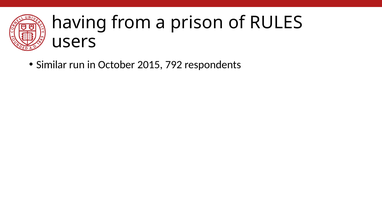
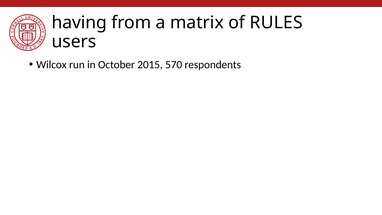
prison: prison -> matrix
Similar: Similar -> Wilcox
792: 792 -> 570
